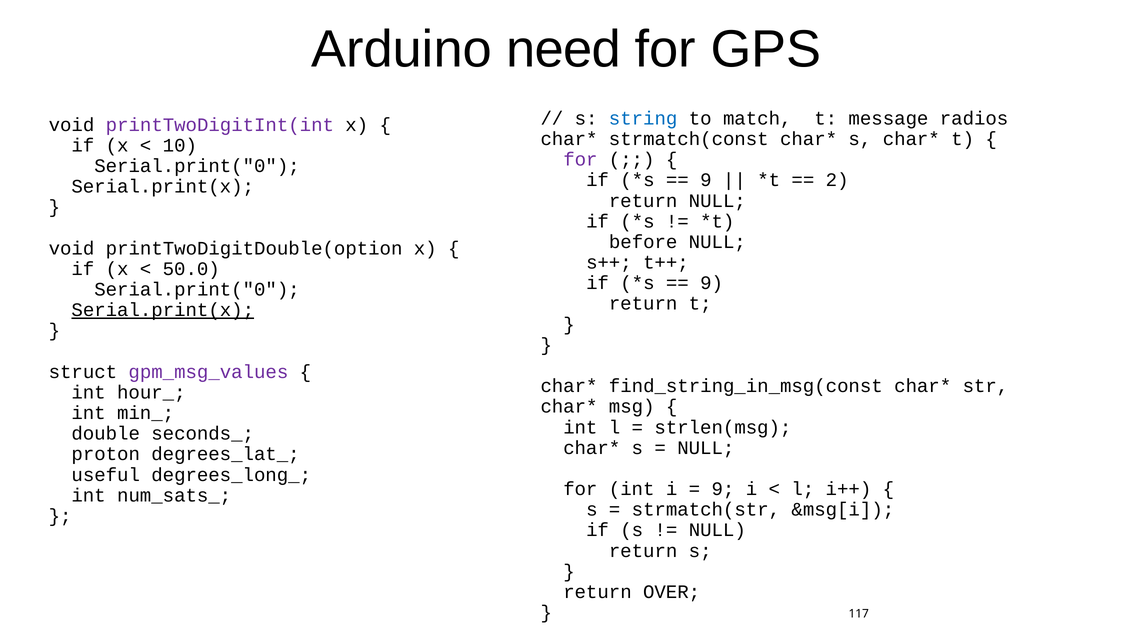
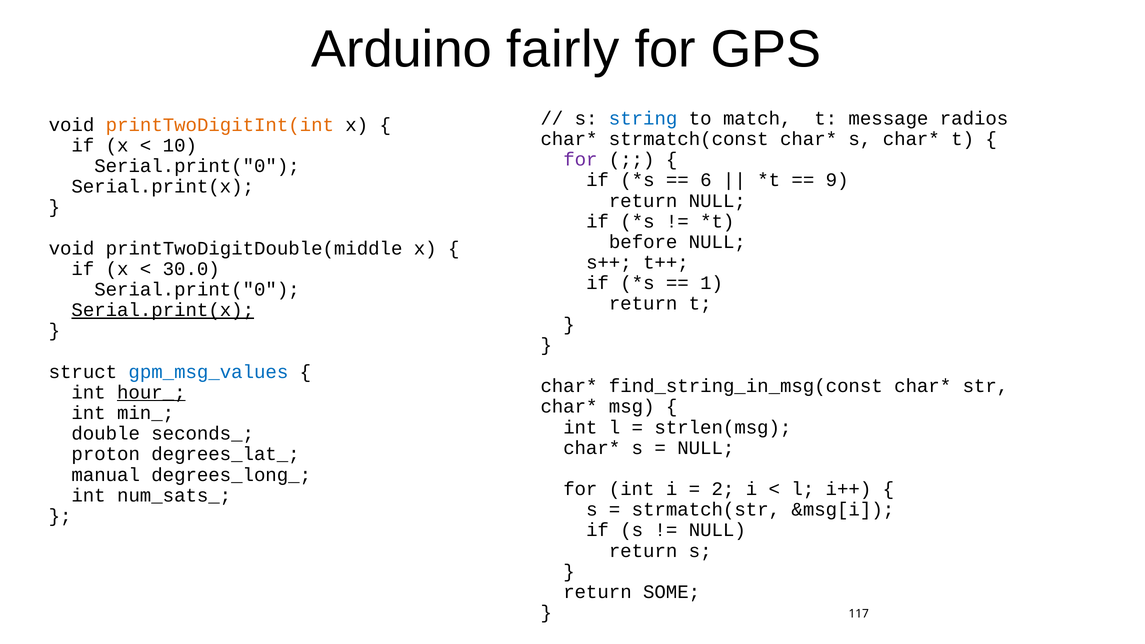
need: need -> fairly
printTwoDigitInt(int colour: purple -> orange
9 at (706, 180): 9 -> 6
2: 2 -> 9
printTwoDigitDouble(option: printTwoDigitDouble(option -> printTwoDigitDouble(middle
50.0: 50.0 -> 30.0
9 at (712, 283): 9 -> 1
gpm_msg_values colour: purple -> blue
hour_ underline: none -> present
useful: useful -> manual
9 at (723, 489): 9 -> 2
OVER: OVER -> SOME
